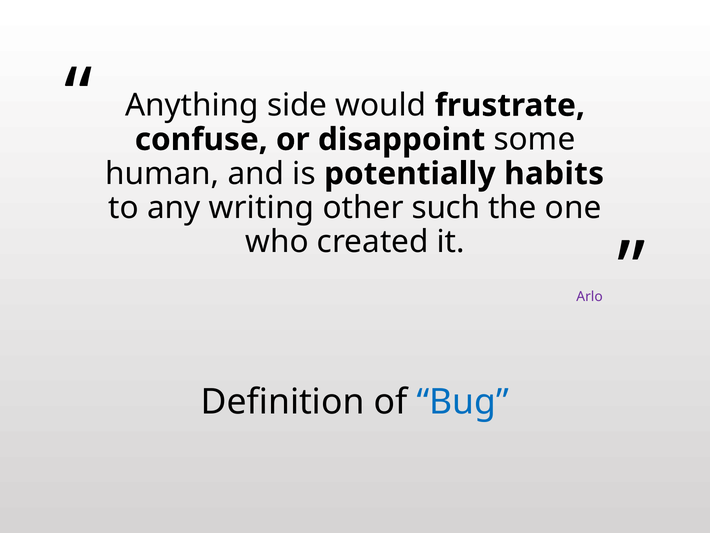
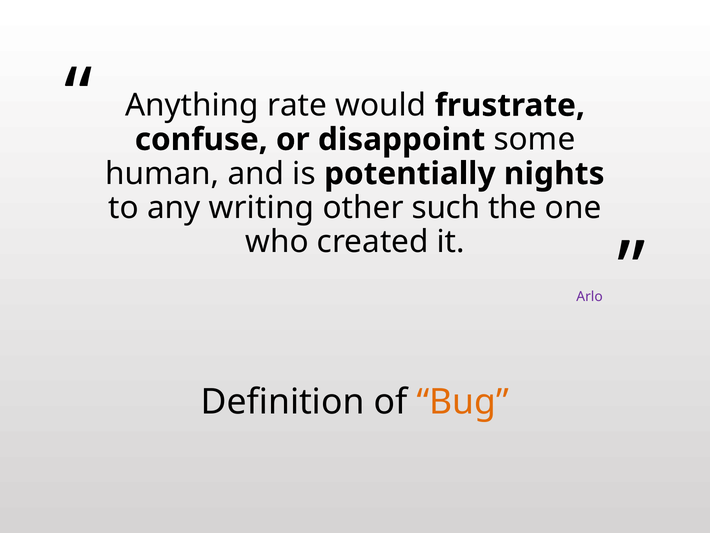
side: side -> rate
habits: habits -> nights
Bug colour: blue -> orange
